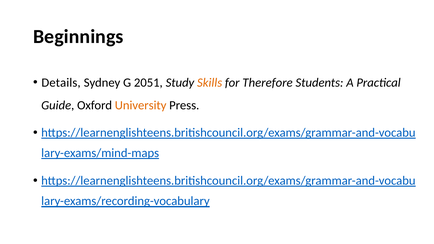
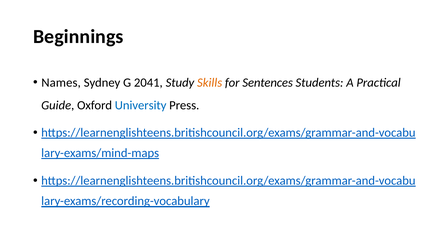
Details: Details -> Names
2051: 2051 -> 2041
Therefore: Therefore -> Sentences
University colour: orange -> blue
